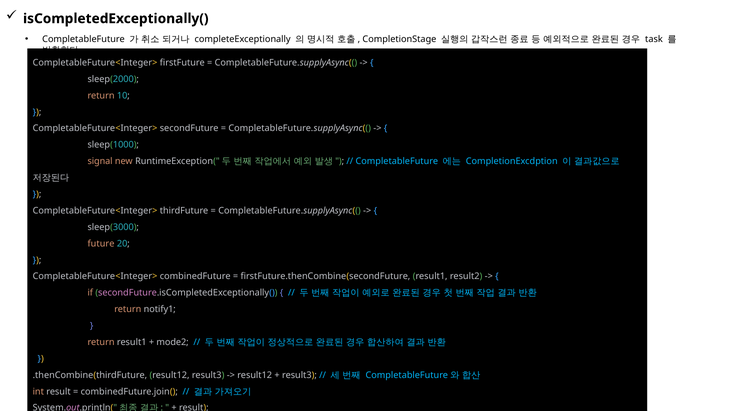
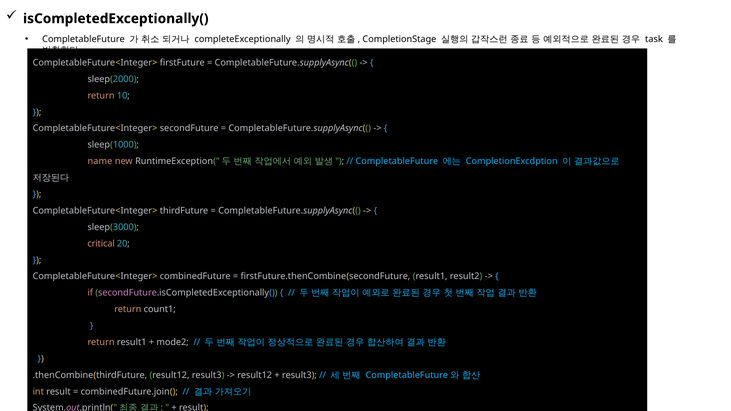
signal: signal -> name
future: future -> critical
notify1: notify1 -> count1
